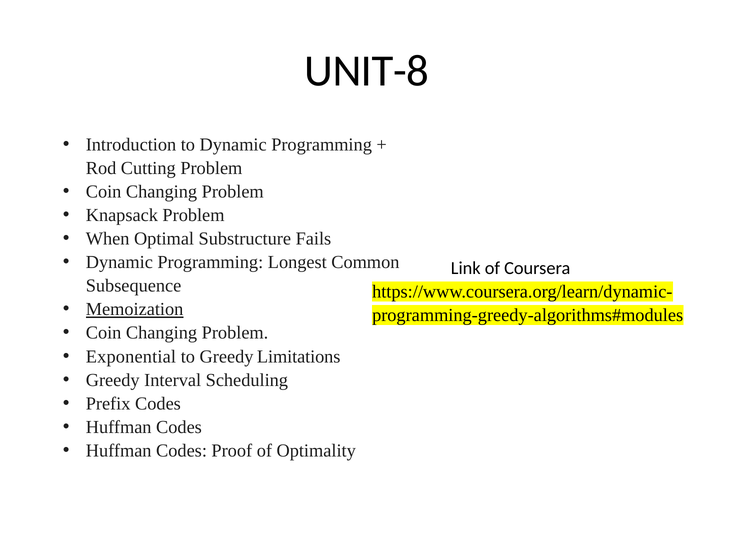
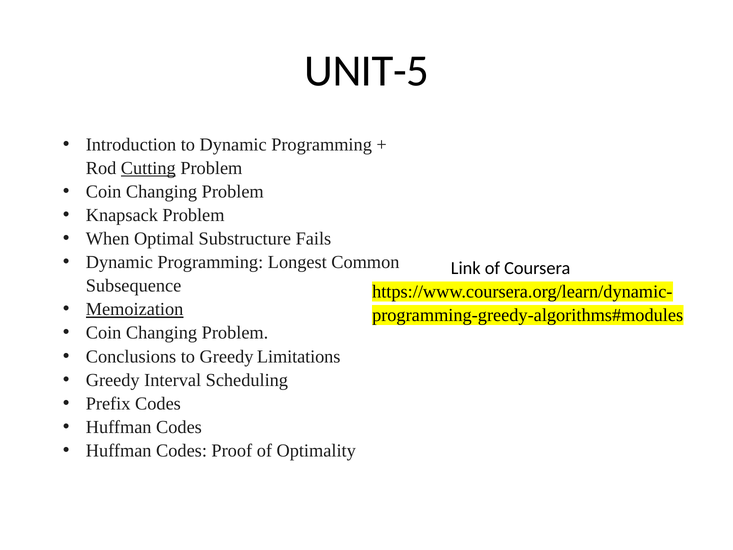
UNIT-8: UNIT-8 -> UNIT-5
Cutting underline: none -> present
Exponential: Exponential -> Conclusions
